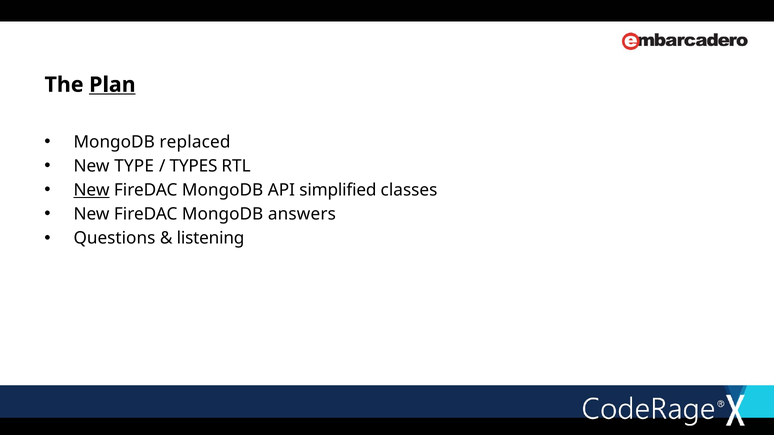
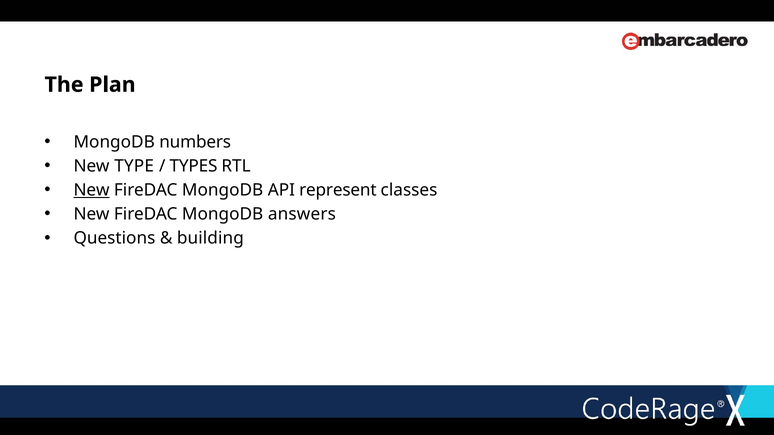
Plan underline: present -> none
replaced: replaced -> numbers
simplified: simplified -> represent
listening: listening -> building
